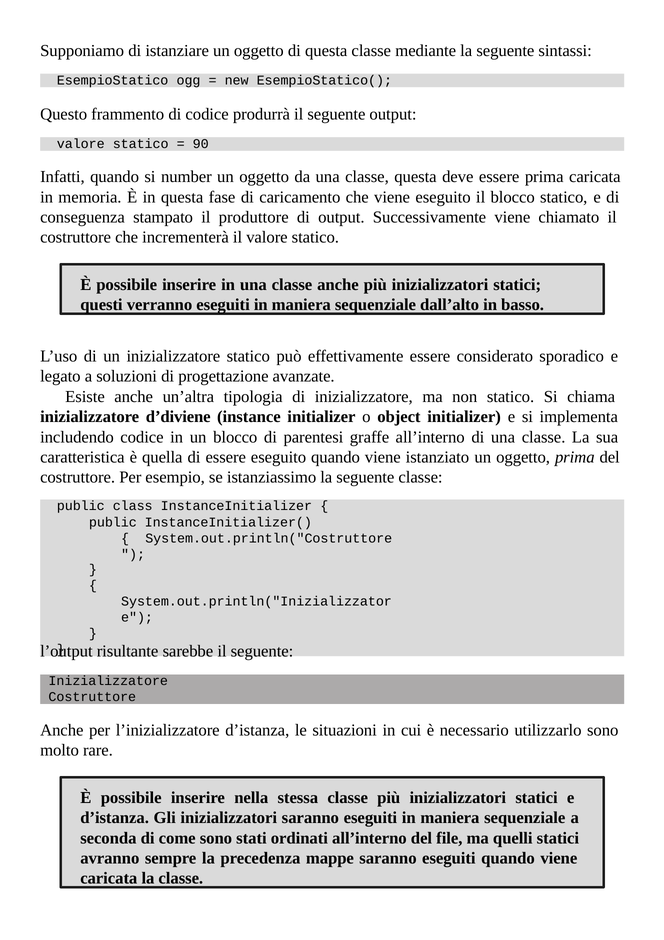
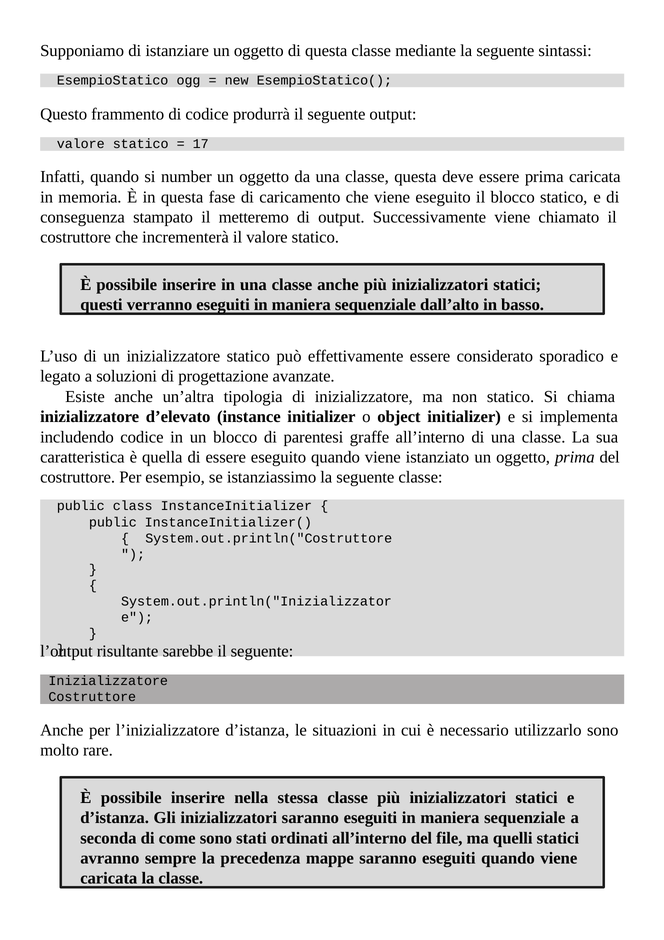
90: 90 -> 17
produttore: produttore -> metteremo
d’diviene: d’diviene -> d’elevato
